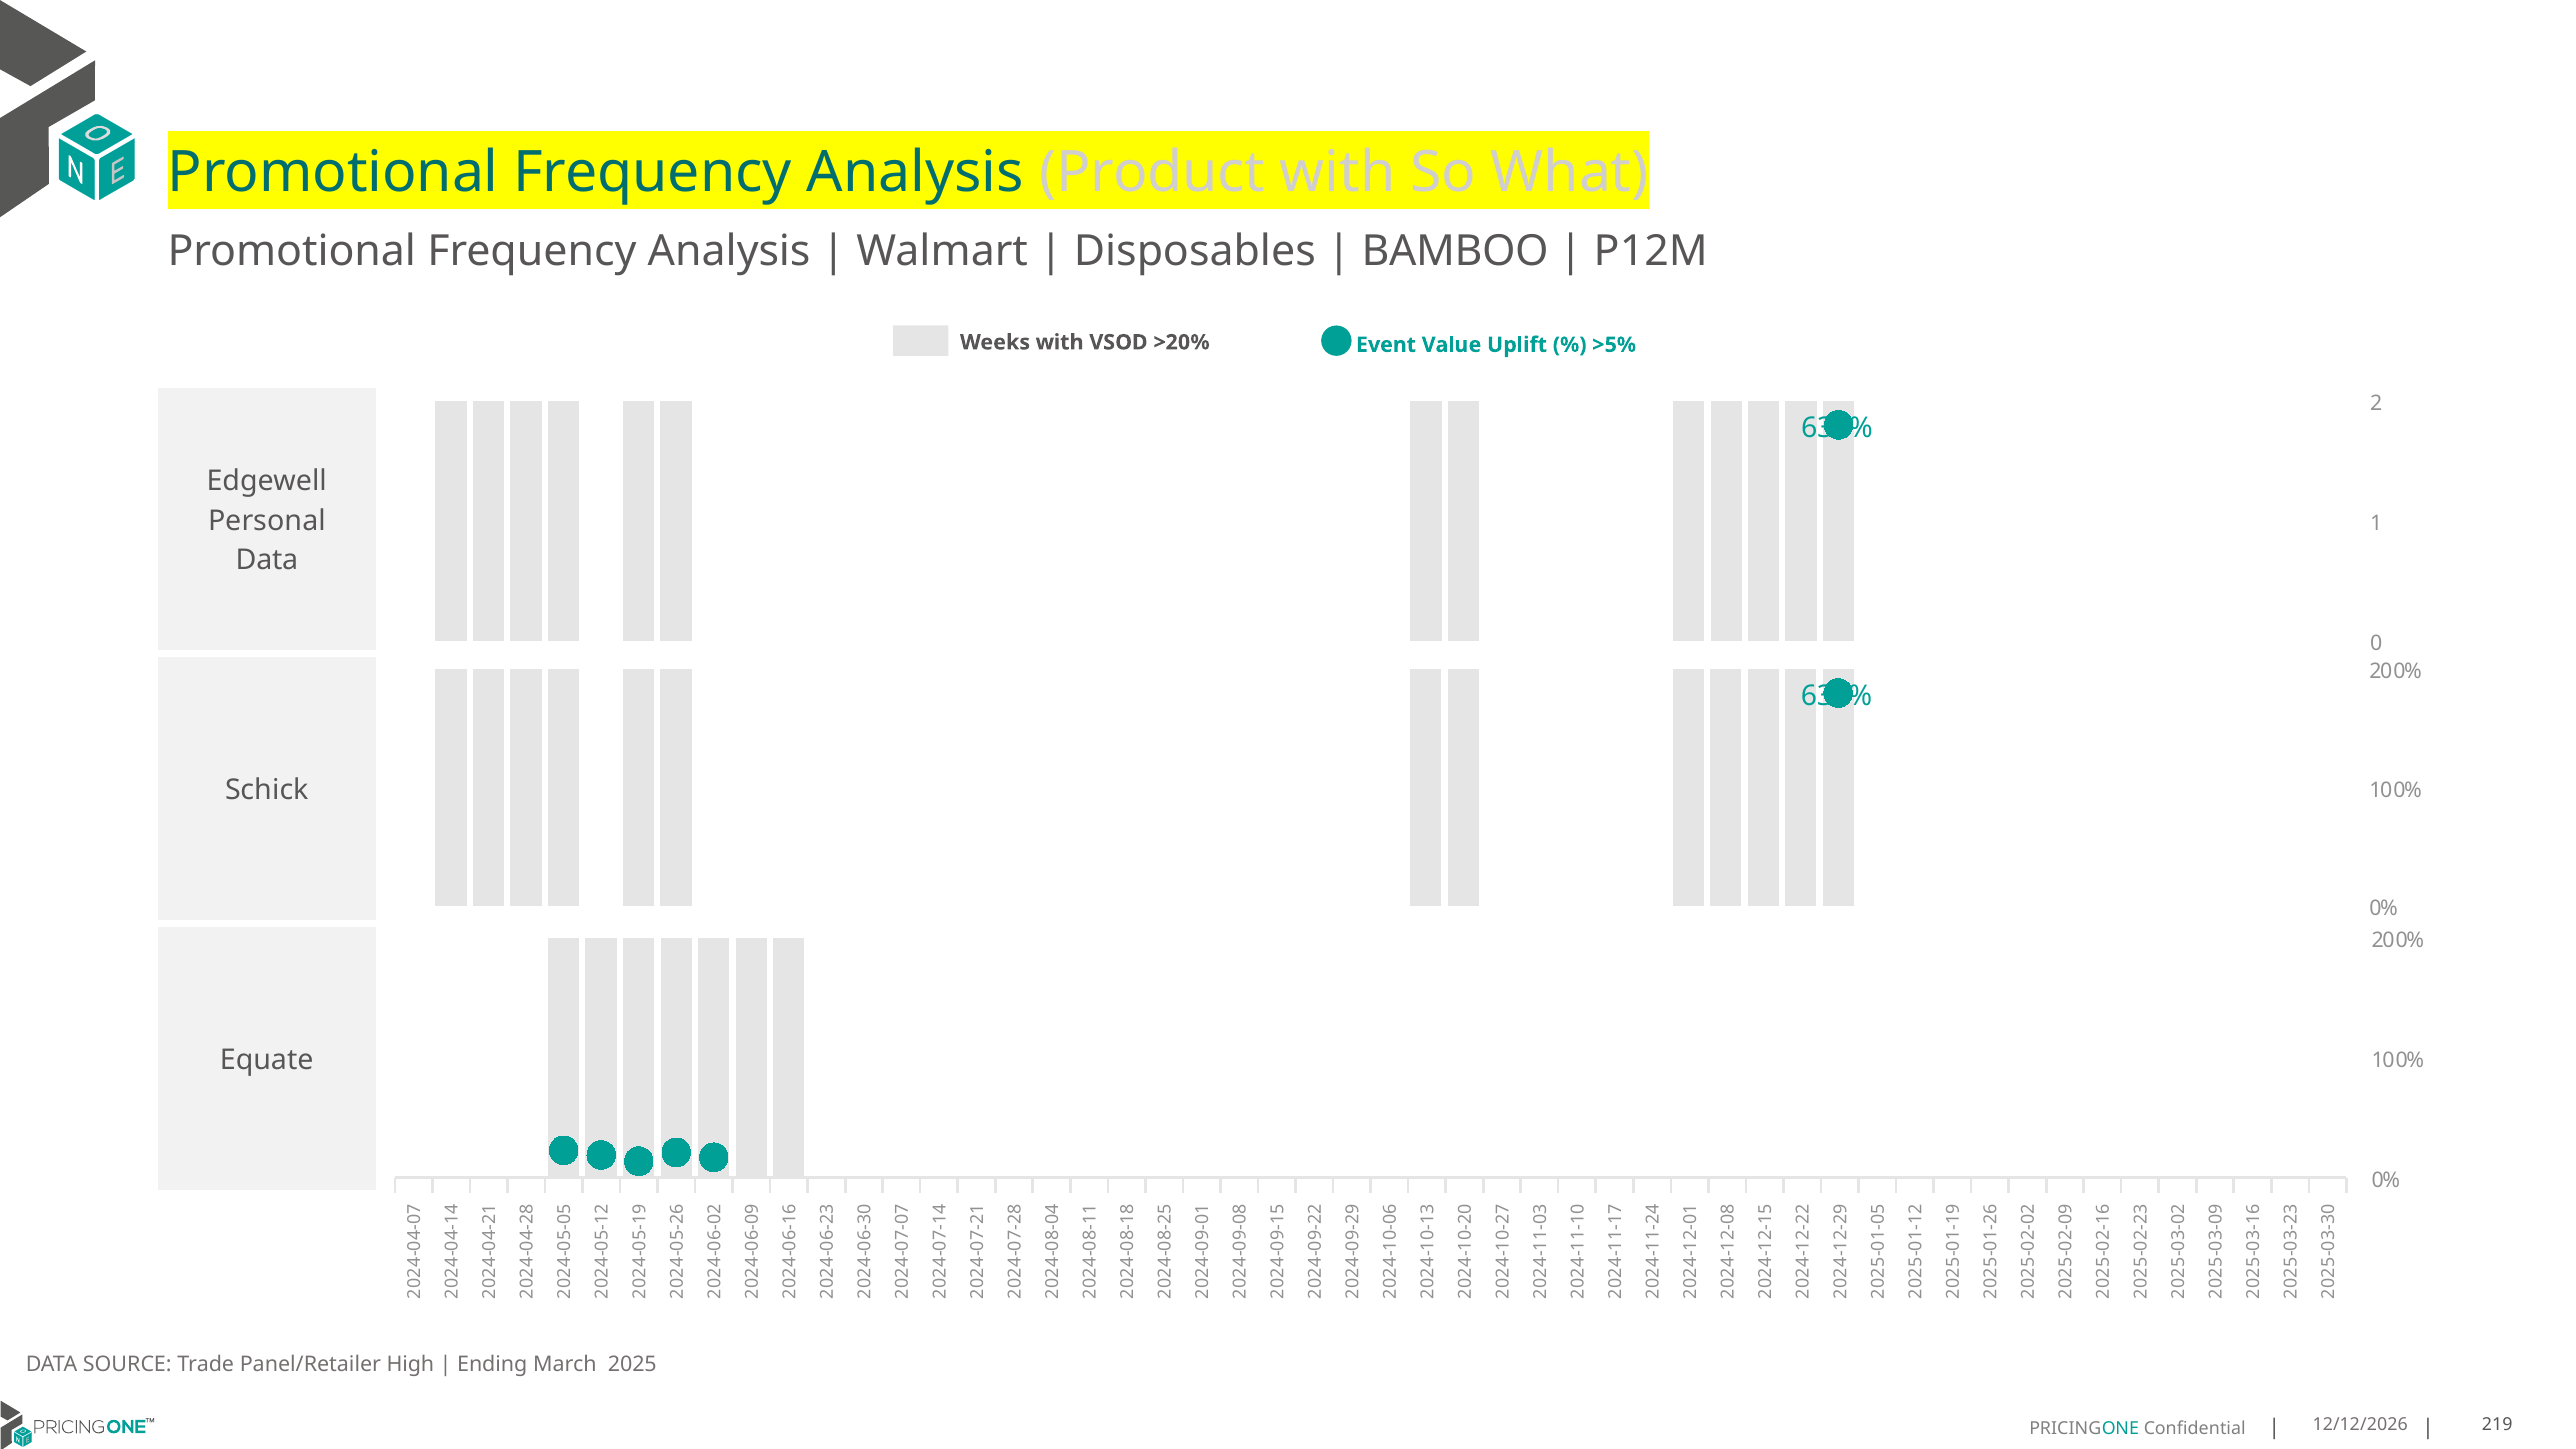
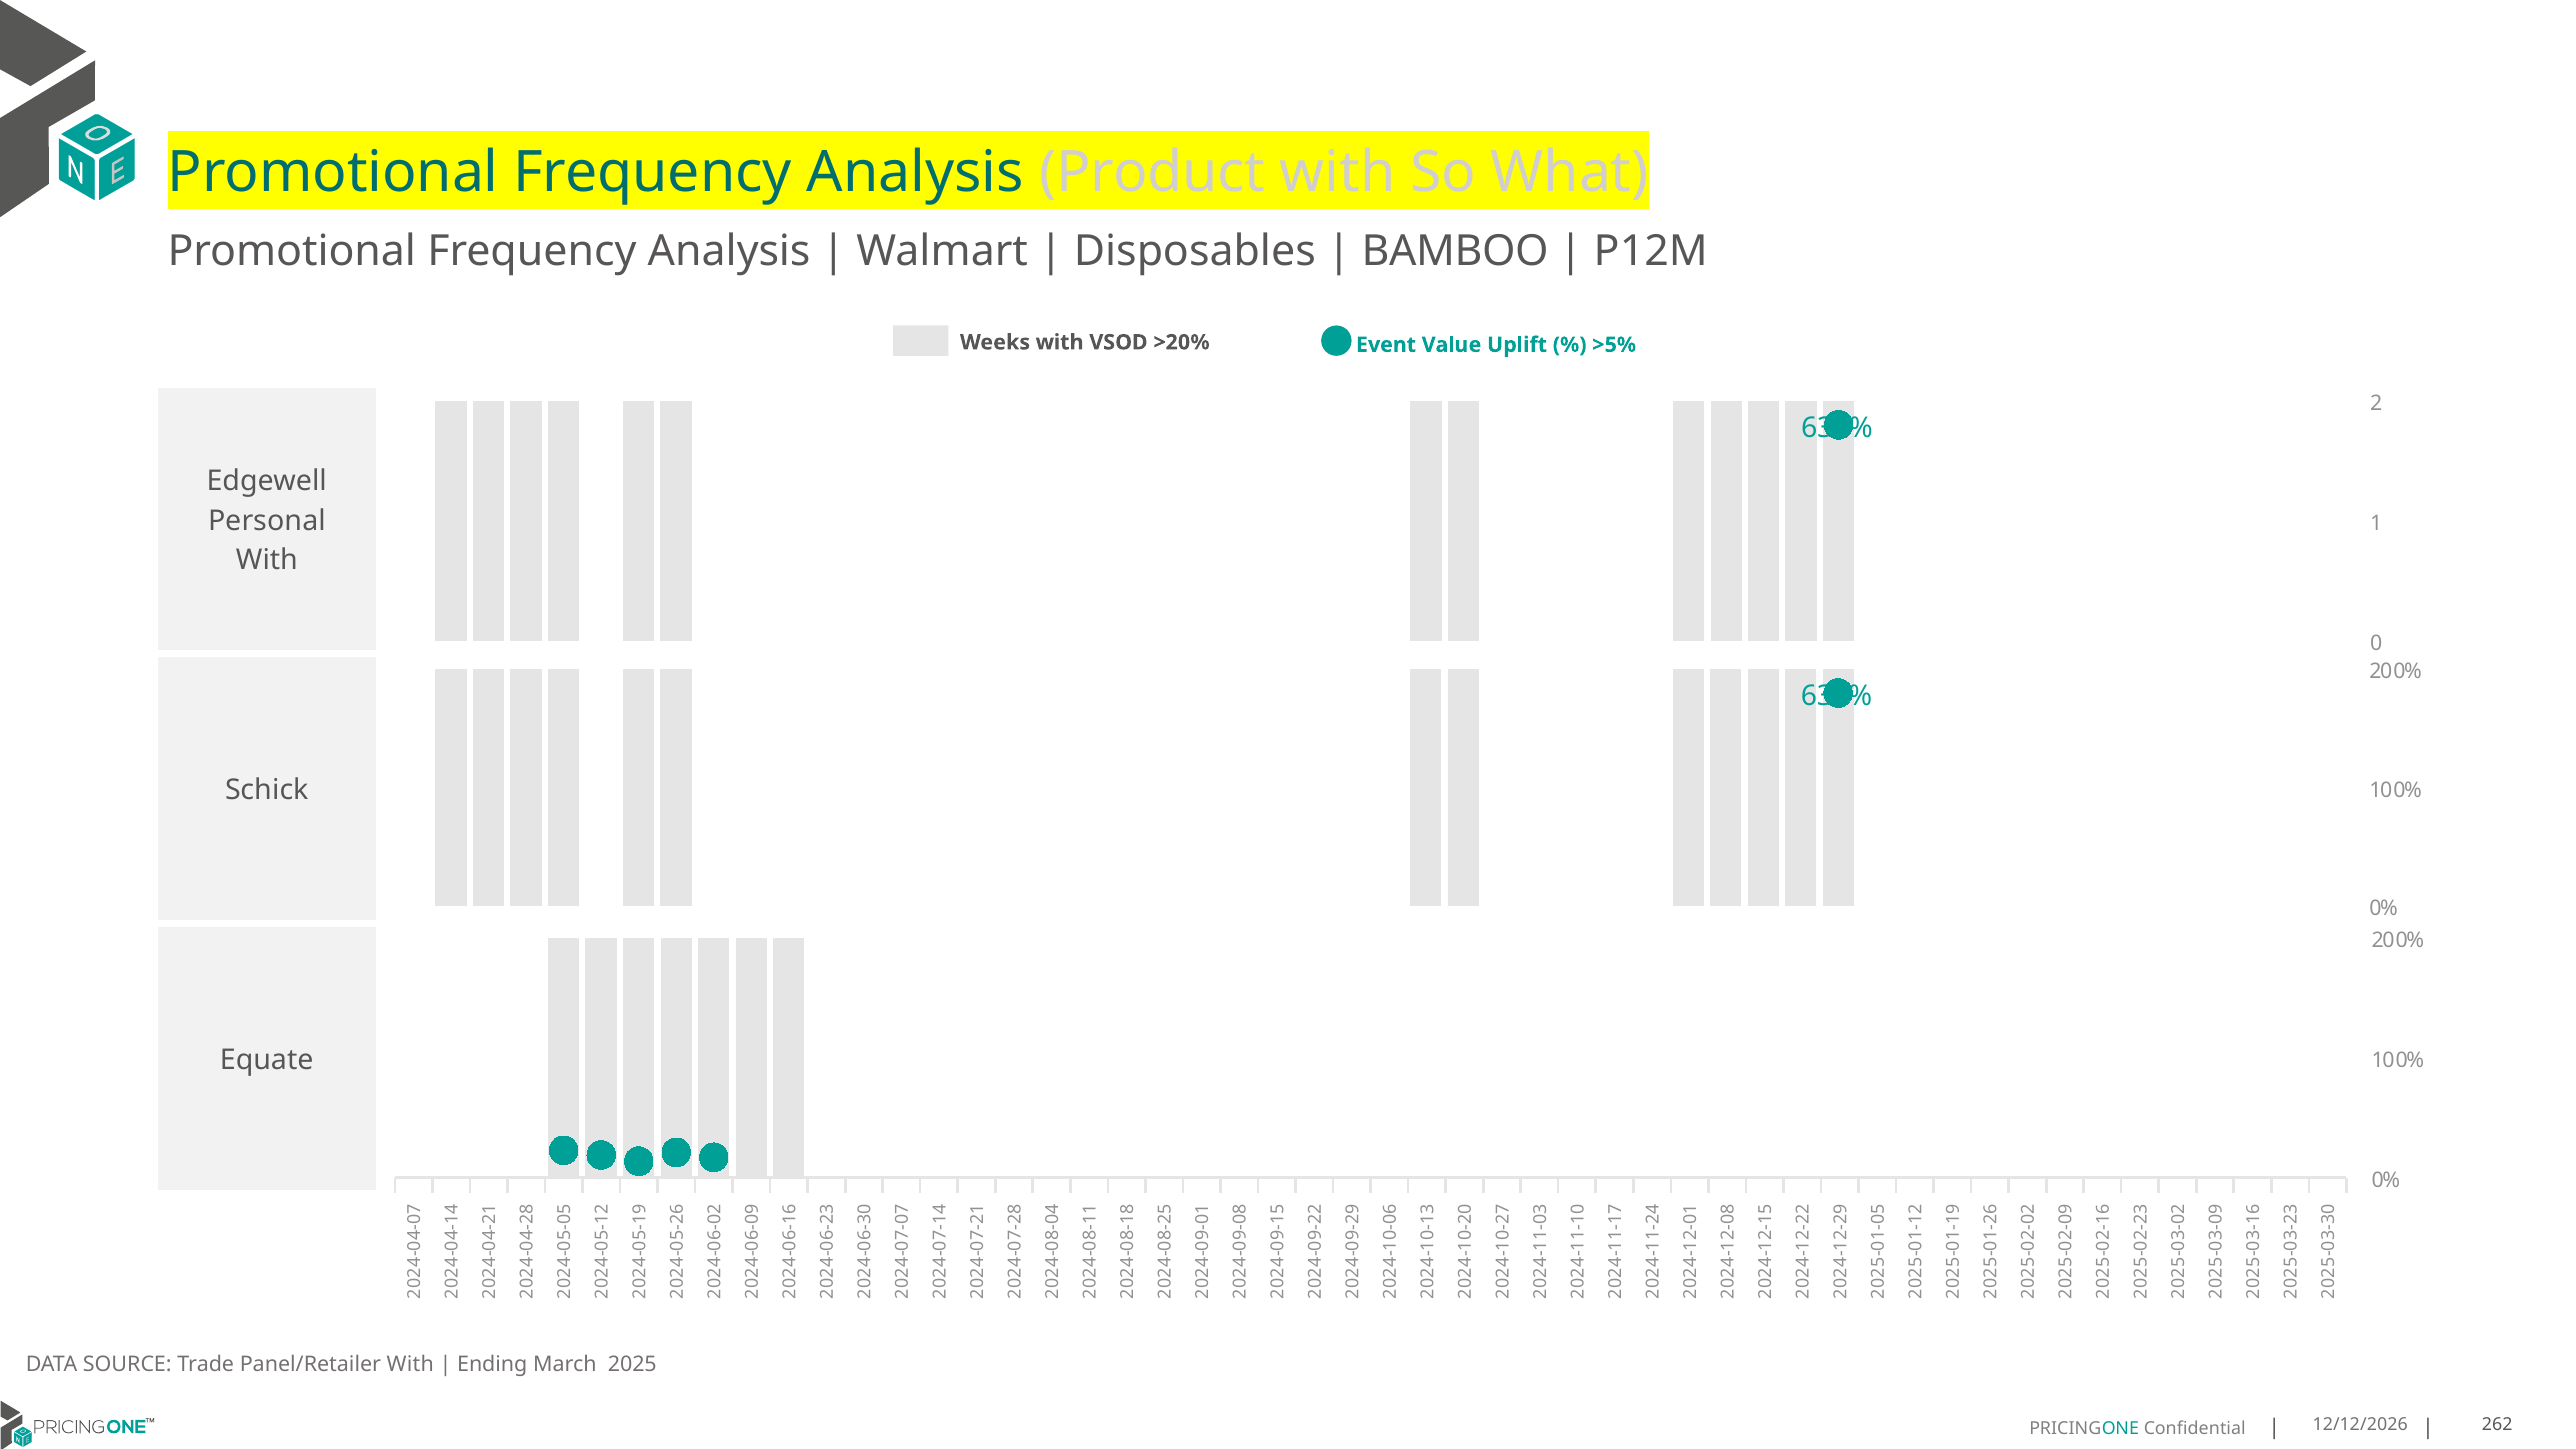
Data at (267, 560): Data -> With
Panel/Retailer High: High -> With
219: 219 -> 262
